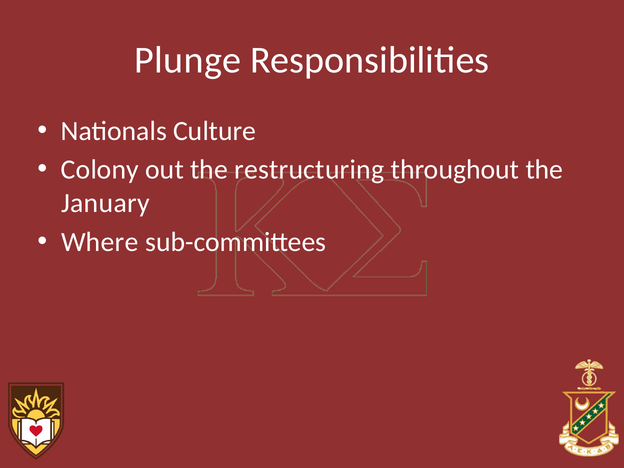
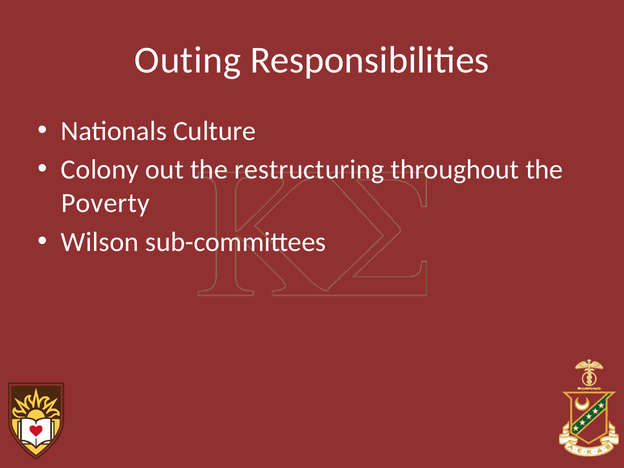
Plunge: Plunge -> Outing
January: January -> Poverty
Where: Where -> Wilson
